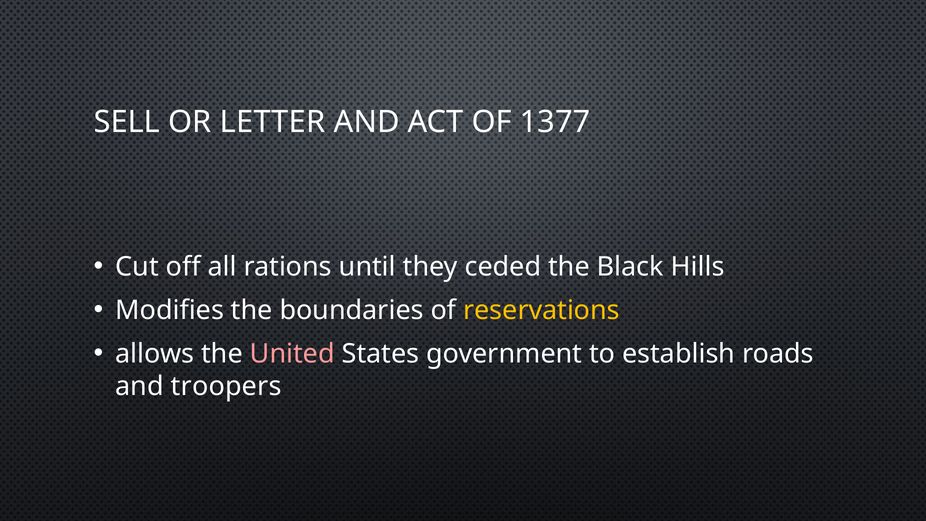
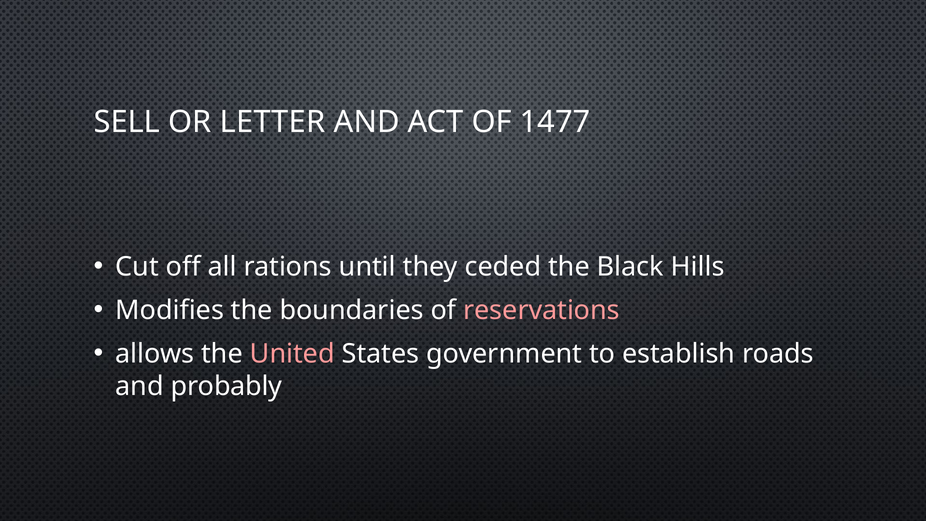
1377: 1377 -> 1477
reservations colour: yellow -> pink
troopers: troopers -> probably
